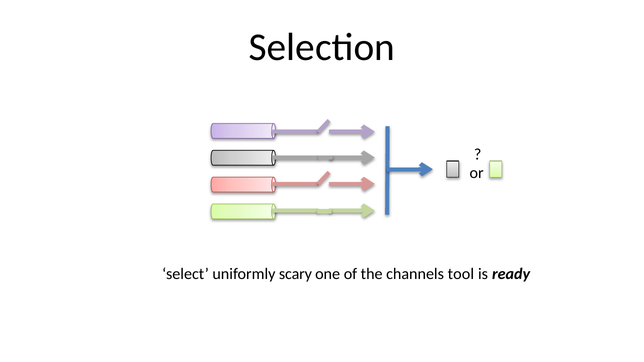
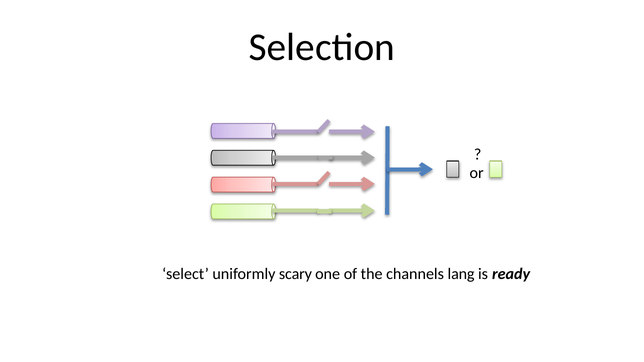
tool: tool -> lang
